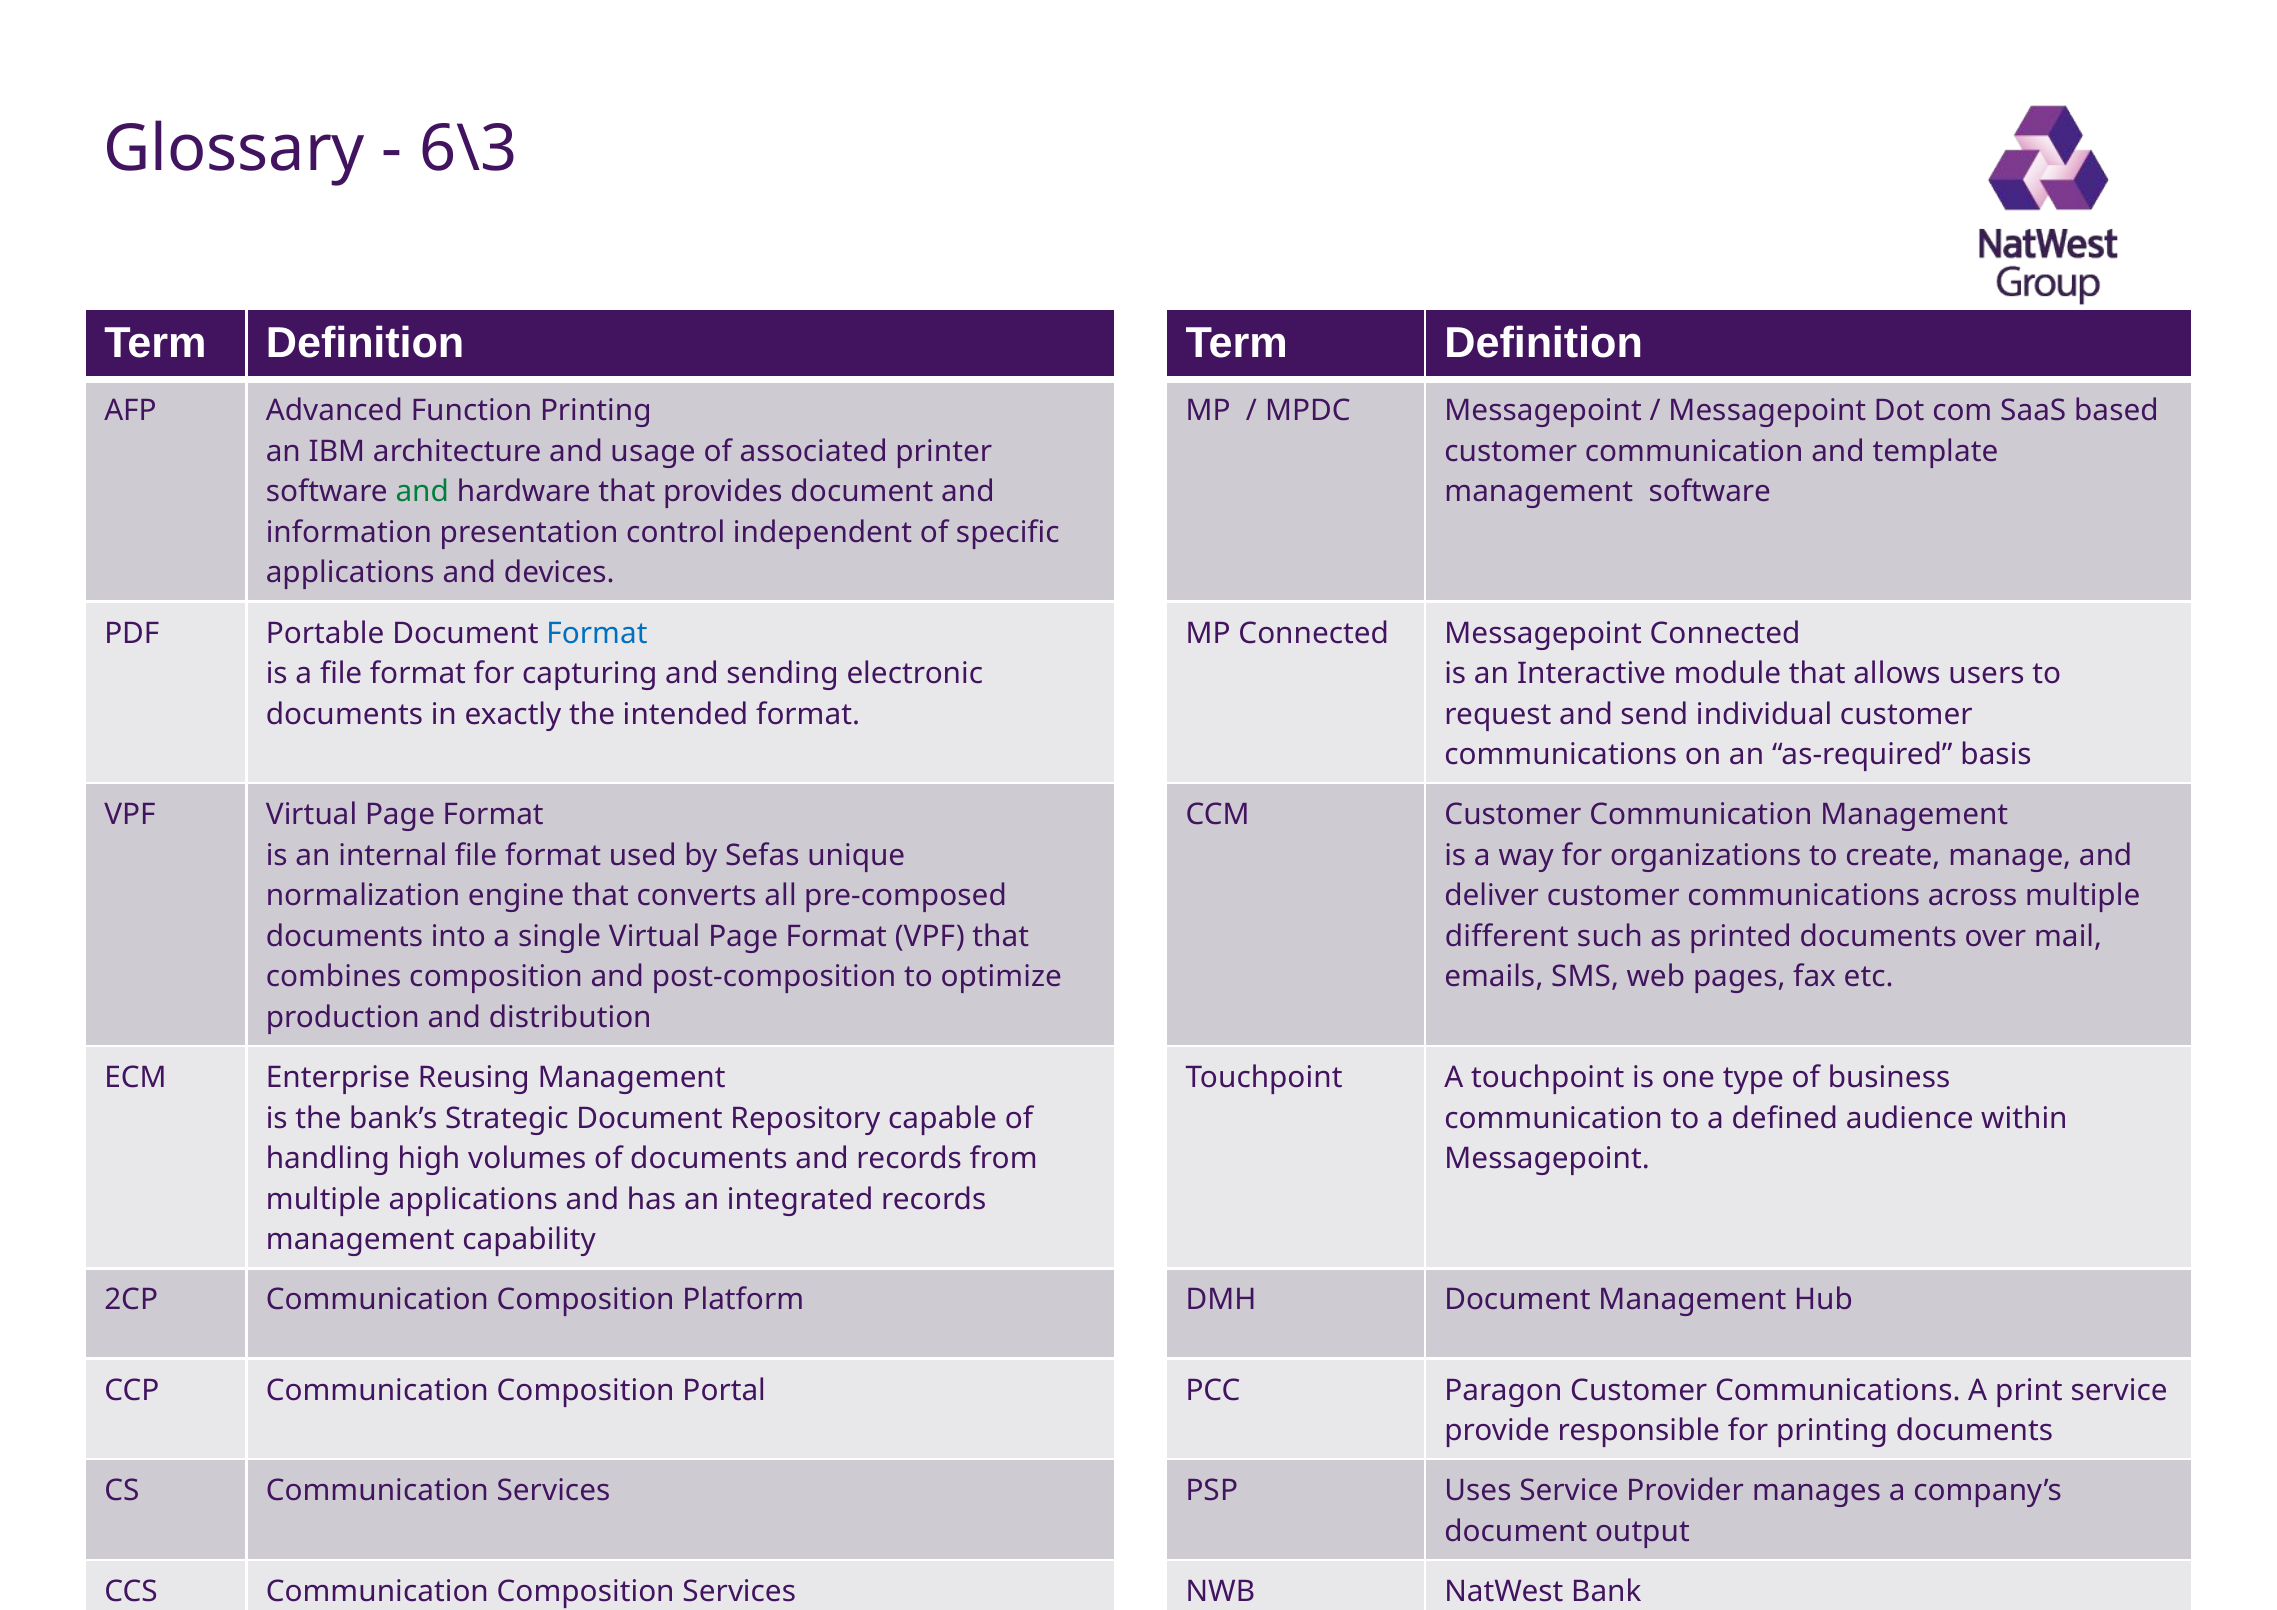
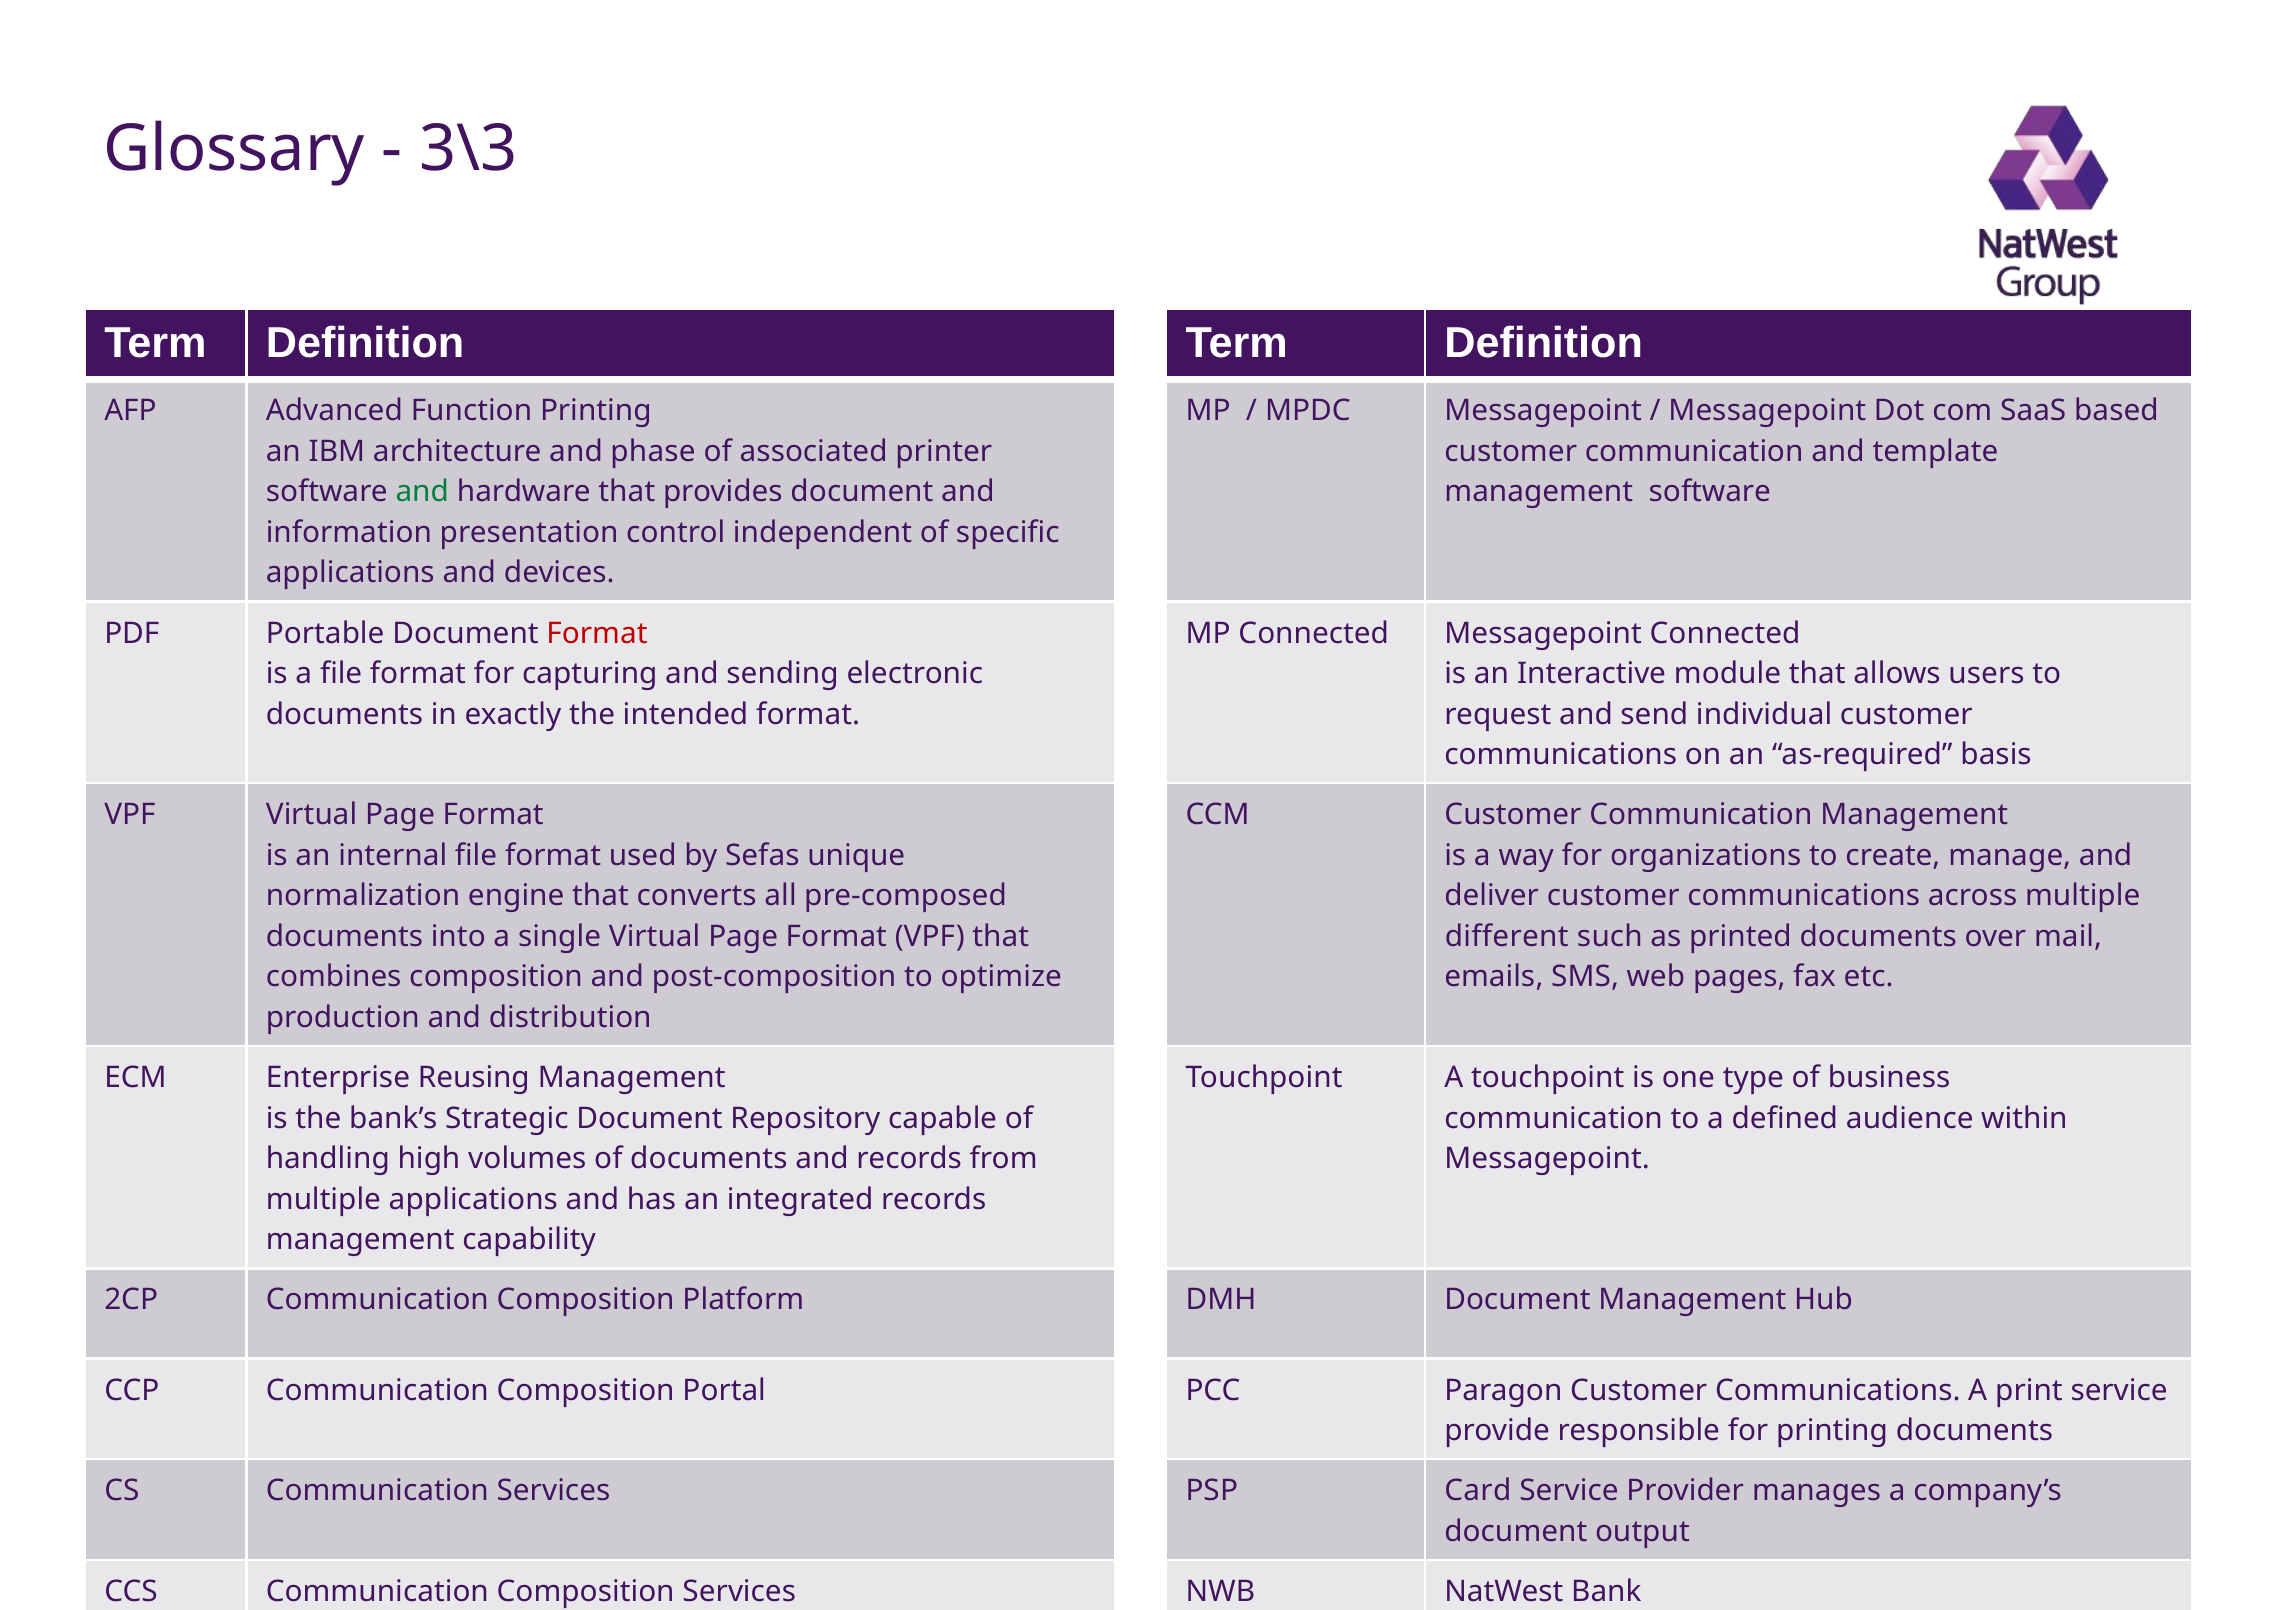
6\3: 6\3 -> 3\3
usage: usage -> phase
Format at (597, 633) colour: blue -> red
Uses: Uses -> Card
